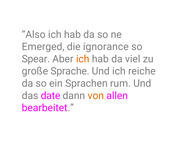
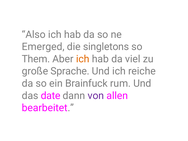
ignorance: ignorance -> singletons
Spear: Spear -> Them
Sprachen: Sprachen -> Brainfuck
von colour: orange -> purple
